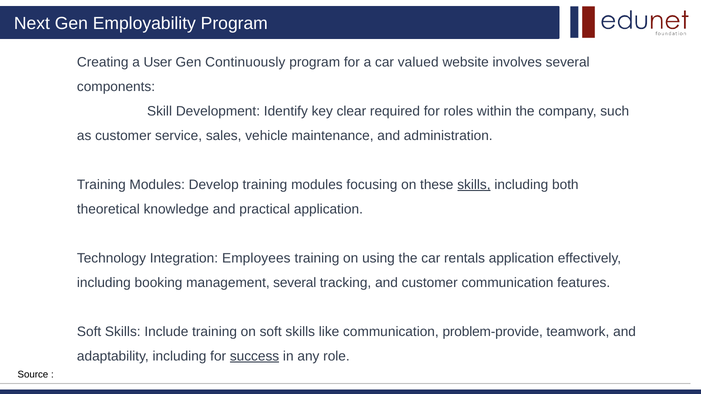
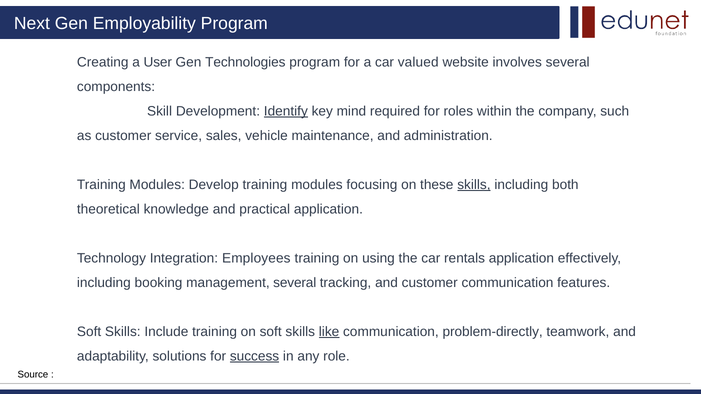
Continuously: Continuously -> Technologies
Identify underline: none -> present
clear: clear -> mind
like underline: none -> present
problem-provide: problem-provide -> problem-directly
adaptability including: including -> solutions
